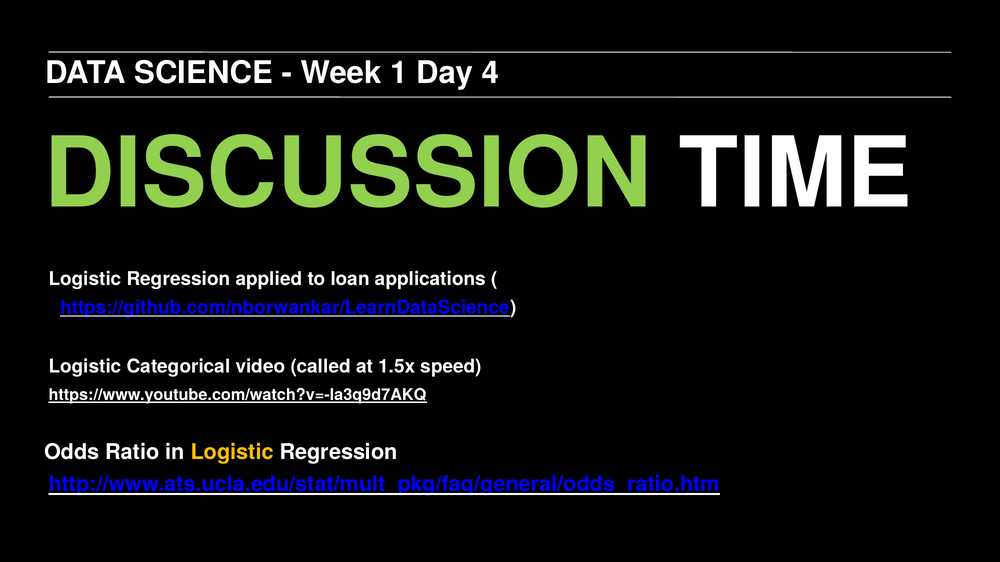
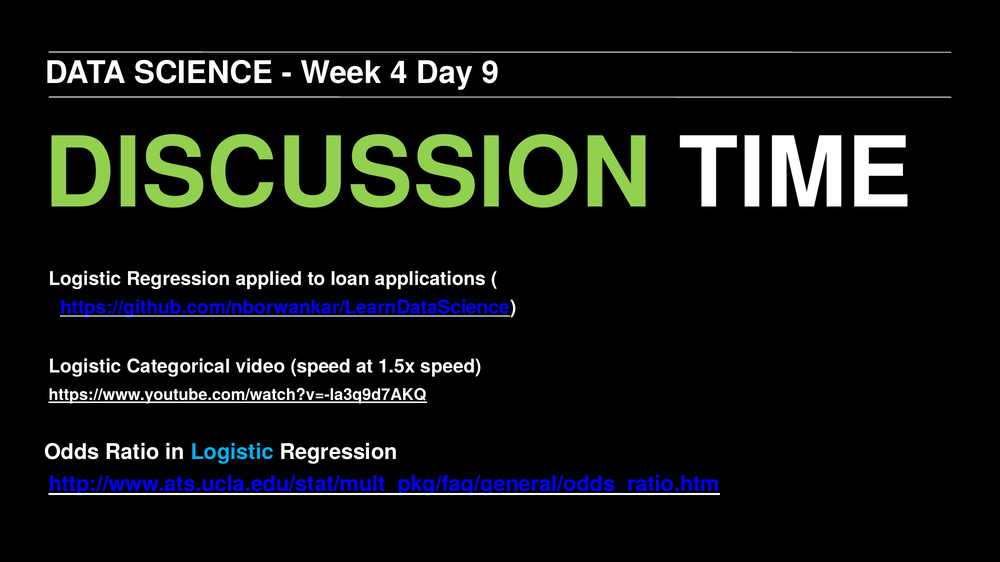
1: 1 -> 4
4: 4 -> 9
video called: called -> speed
Logistic at (232, 451) colour: yellow -> light blue
